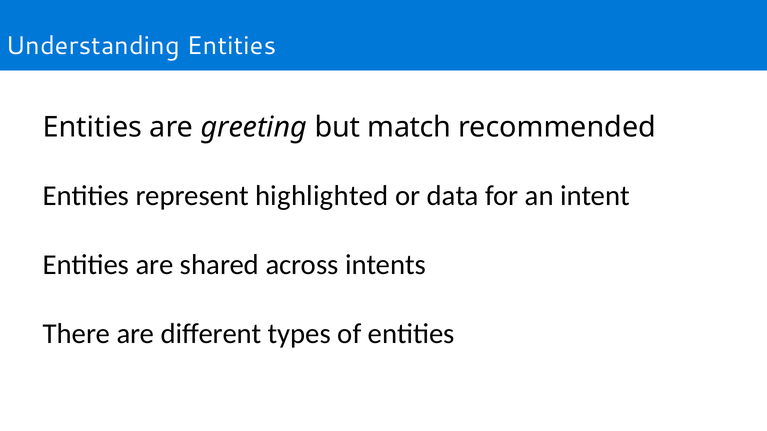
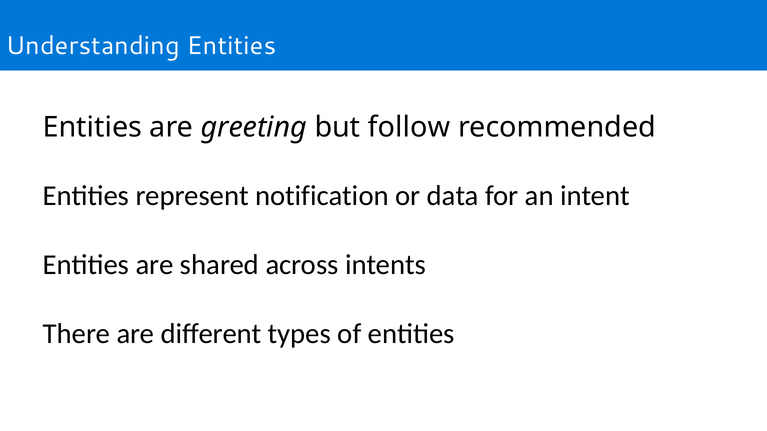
match: match -> follow
highlighted: highlighted -> notification
